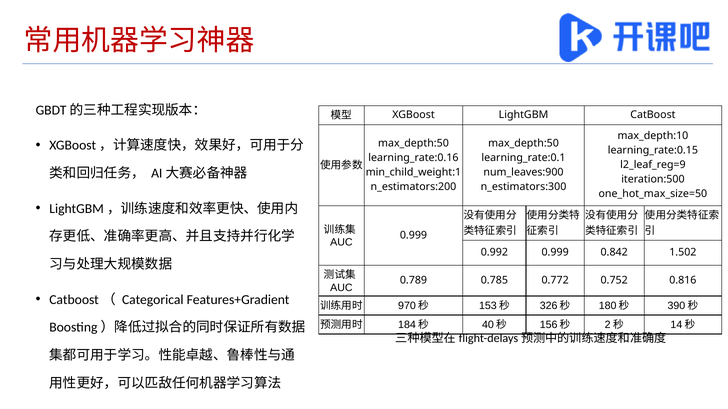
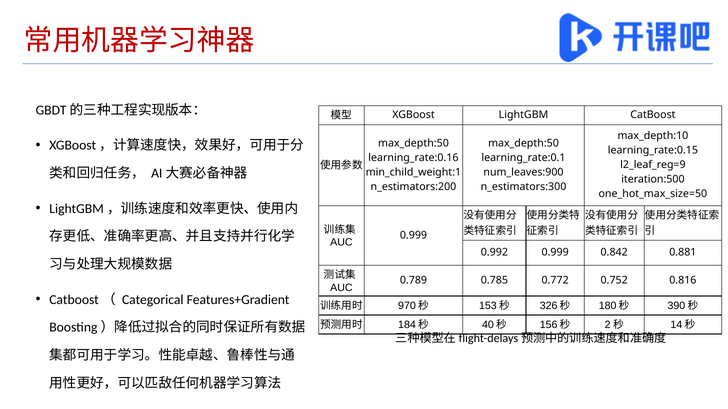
1.502: 1.502 -> 0.881
